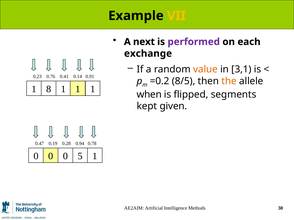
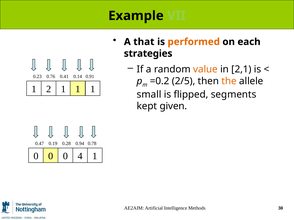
VII colour: yellow -> light green
next: next -> that
performed colour: purple -> orange
exchange: exchange -> strategies
3,1: 3,1 -> 2,1
8/5: 8/5 -> 2/5
8: 8 -> 2
when: when -> small
5: 5 -> 4
